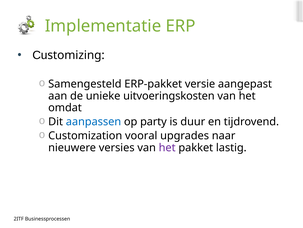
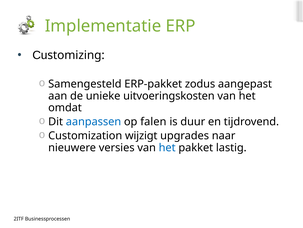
versie: versie -> zodus
party: party -> falen
vooral: vooral -> wijzigt
het at (167, 147) colour: purple -> blue
